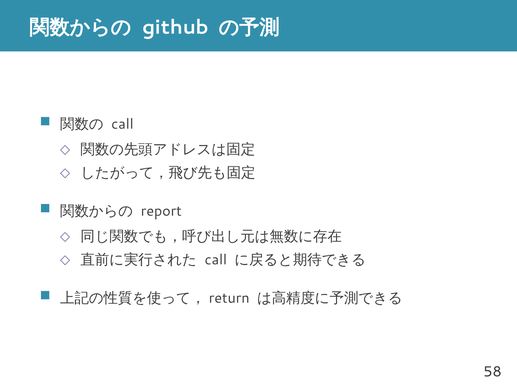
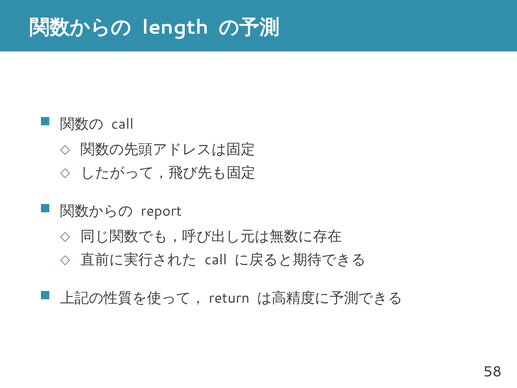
github: github -> length
